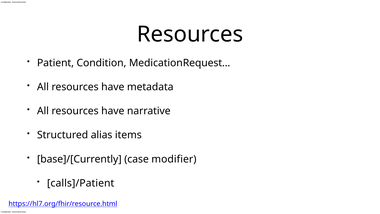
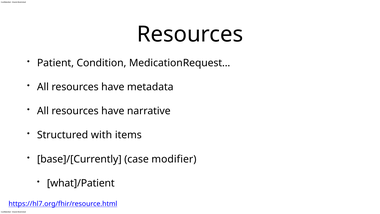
alias: alias -> with
calls]/Patient: calls]/Patient -> what]/Patient
